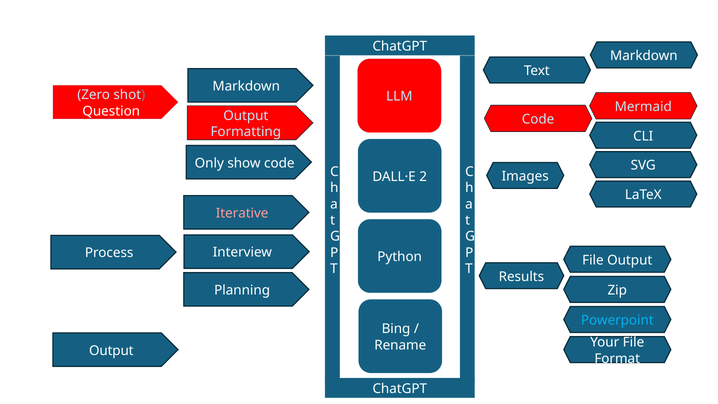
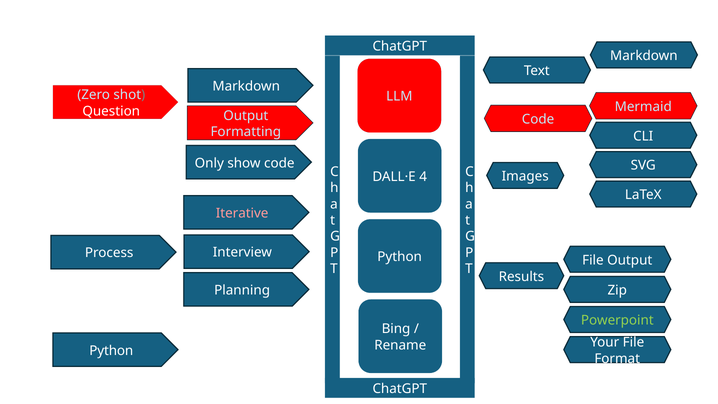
2: 2 -> 4
Powerpoint colour: light blue -> light green
Output at (111, 350): Output -> Python
